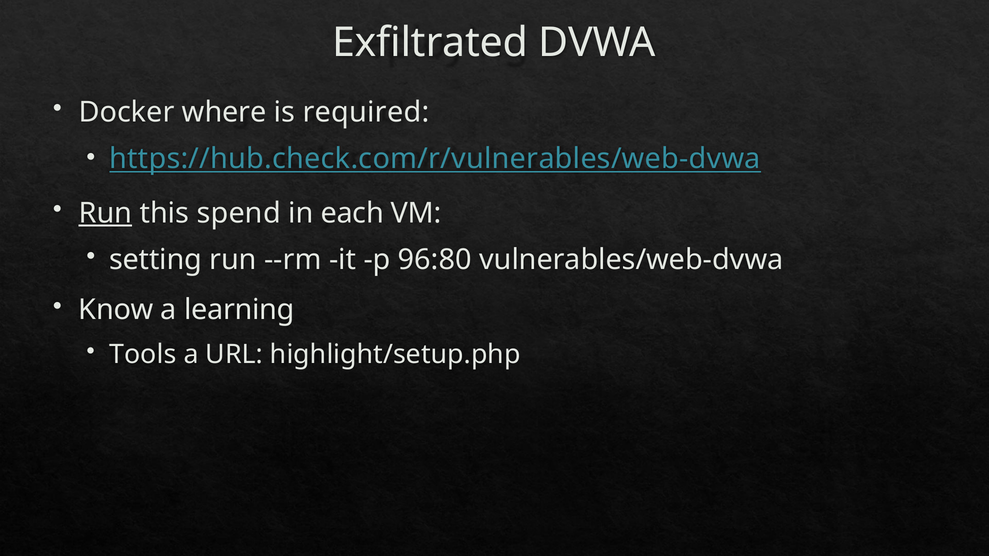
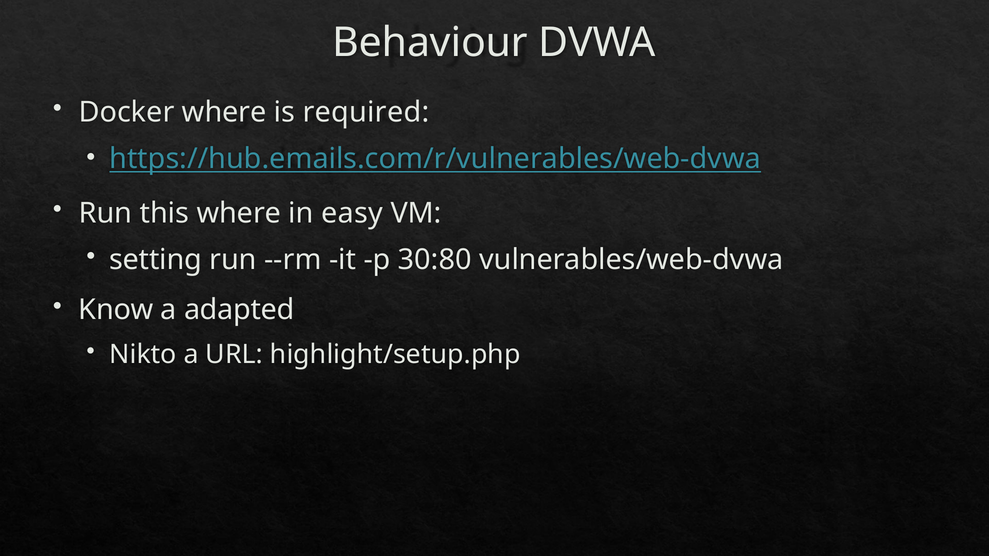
Exfiltrated: Exfiltrated -> Behaviour
https://hub.check.com/r/vulnerables/web-dvwa: https://hub.check.com/r/vulnerables/web-dvwa -> https://hub.emails.com/r/vulnerables/web-dvwa
Run at (105, 213) underline: present -> none
this spend: spend -> where
each: each -> easy
96:80: 96:80 -> 30:80
learning: learning -> adapted
Tools: Tools -> Nikto
